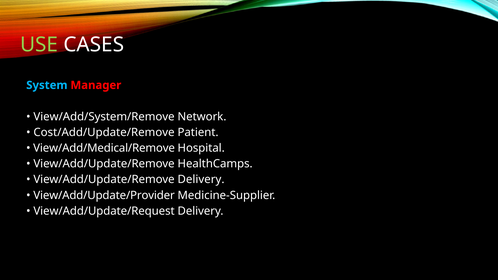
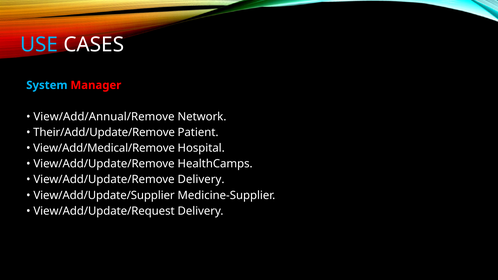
USE colour: light green -> light blue
View/Add/System/Remove: View/Add/System/Remove -> View/Add/Annual/Remove
Cost/Add/Update/Remove: Cost/Add/Update/Remove -> Their/Add/Update/Remove
View/Add/Update/Provider: View/Add/Update/Provider -> View/Add/Update/Supplier
